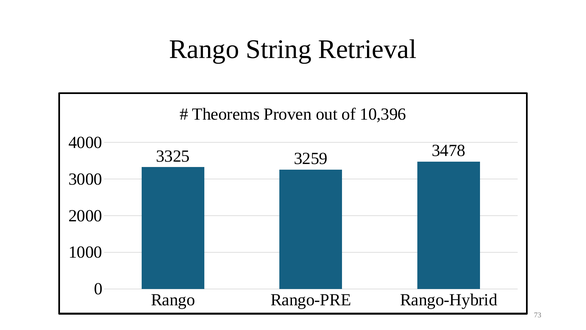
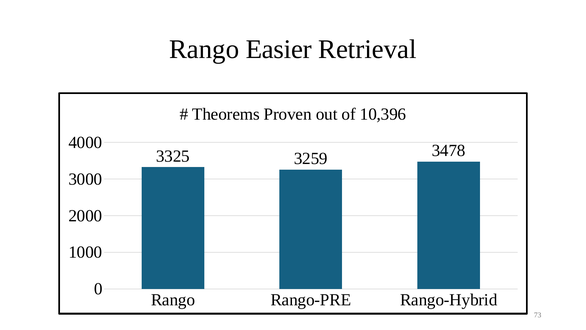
String: String -> Easier
